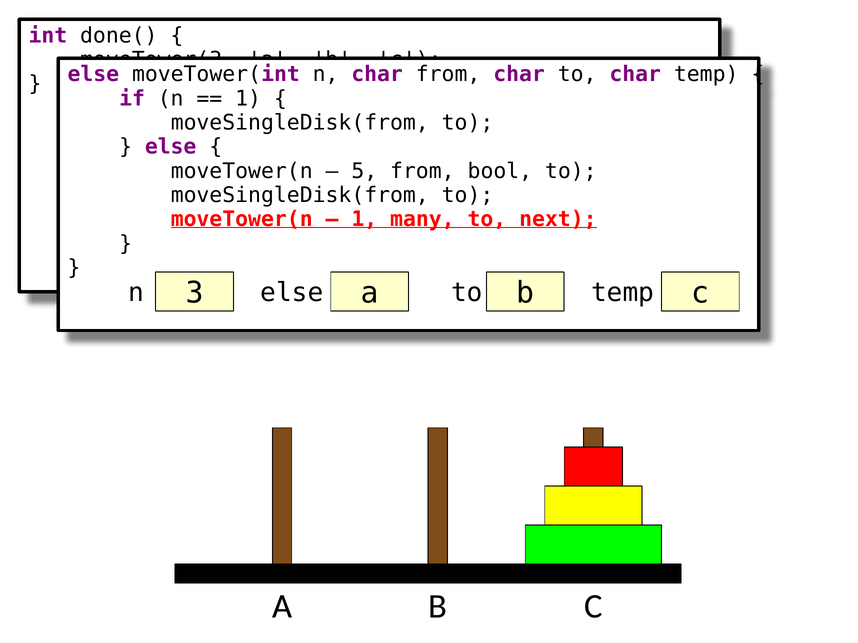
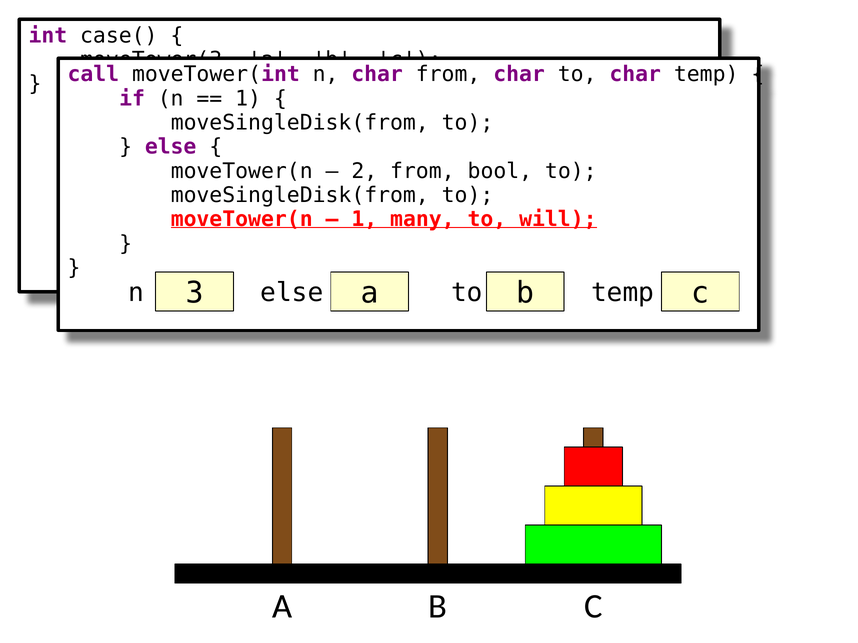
done(: done( -> case(
else at (93, 74): else -> call
5: 5 -> 2
next: next -> will
